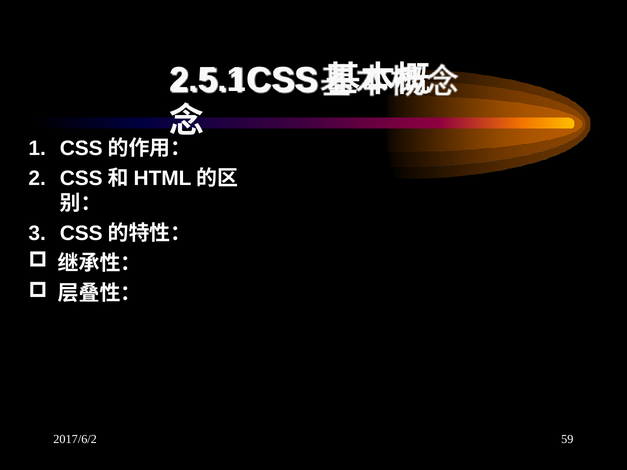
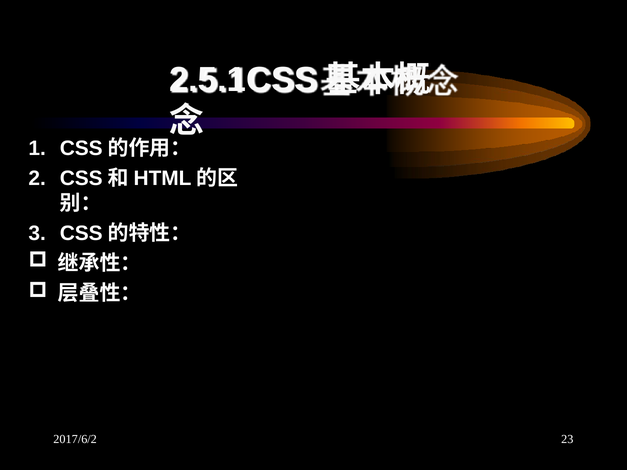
59: 59 -> 23
